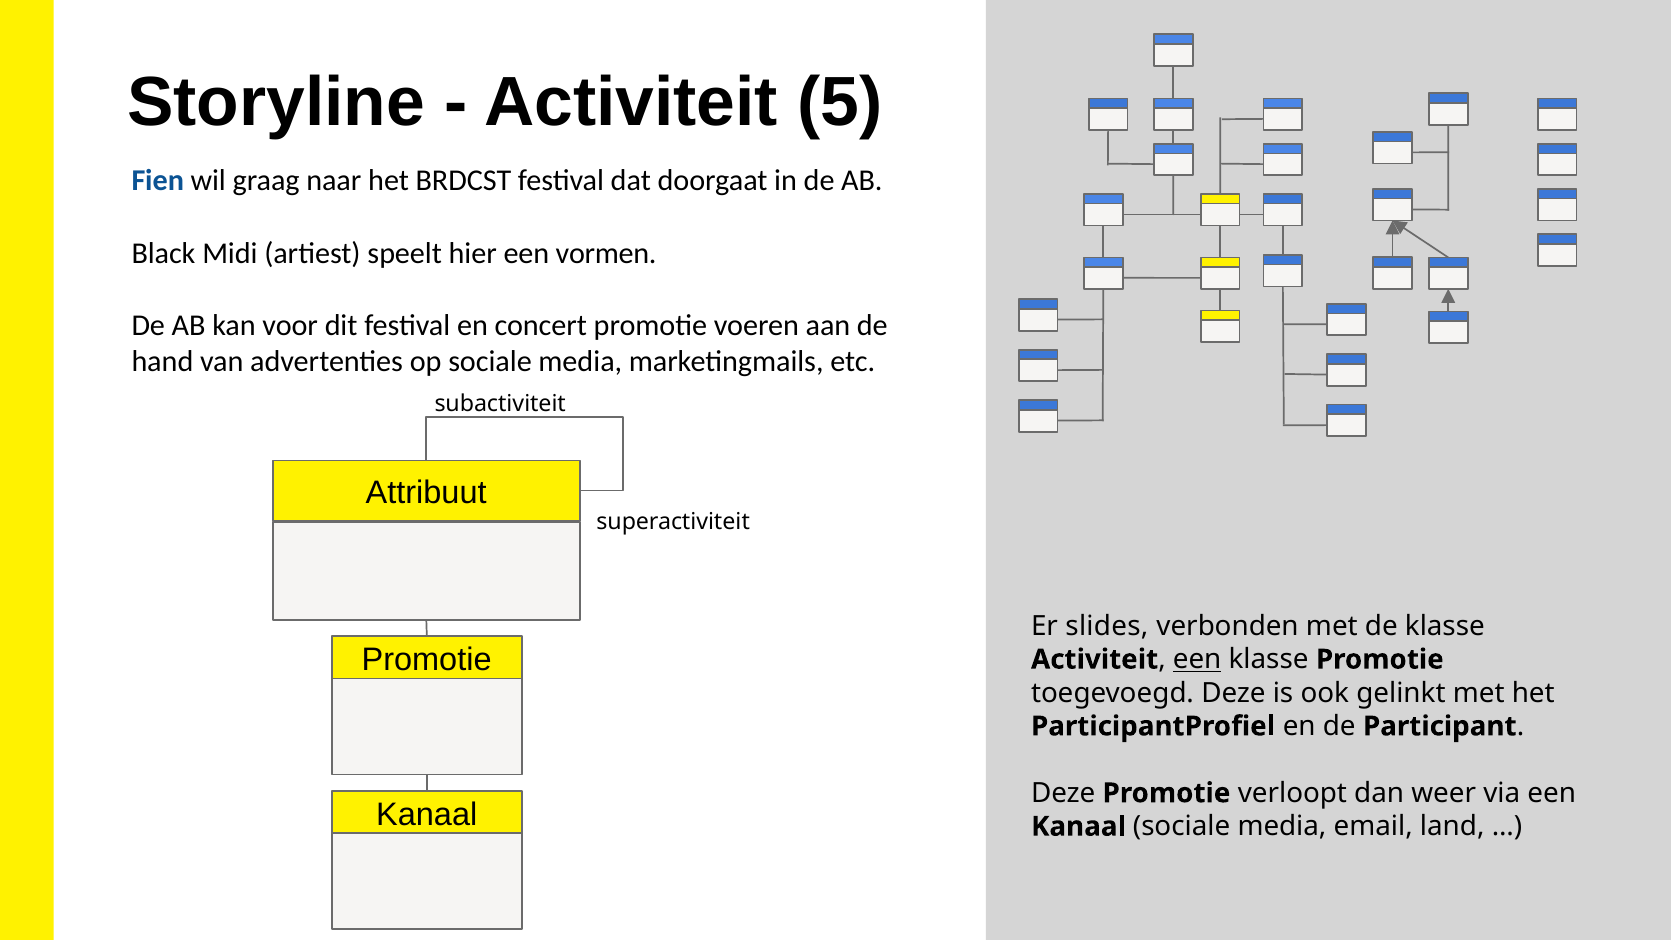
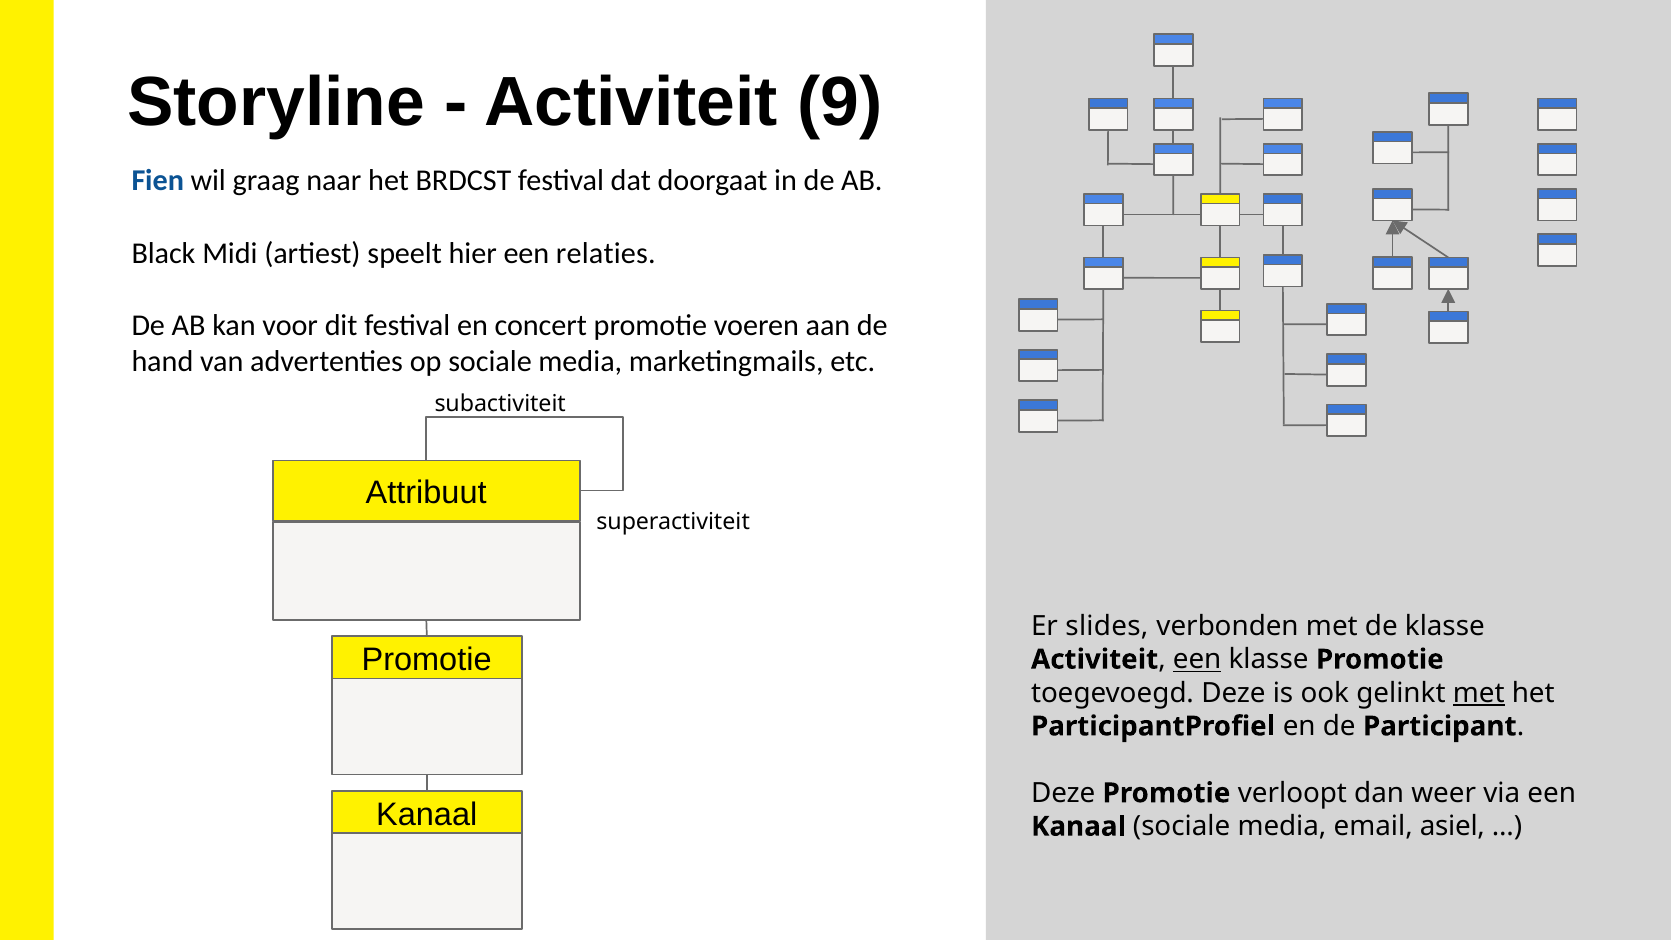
5: 5 -> 9
vormen: vormen -> relaties
met at (1479, 693) underline: none -> present
land: land -> asiel
